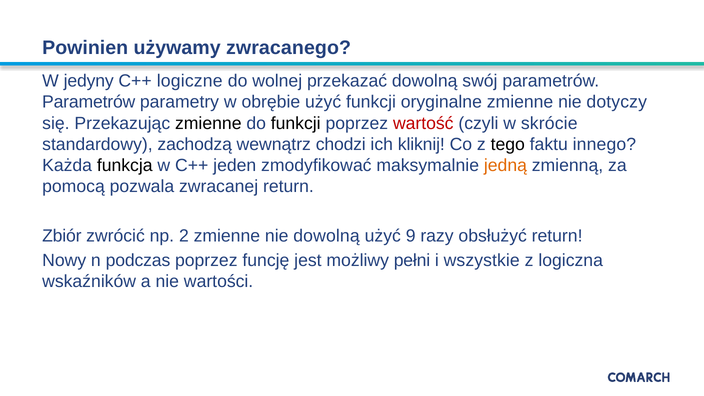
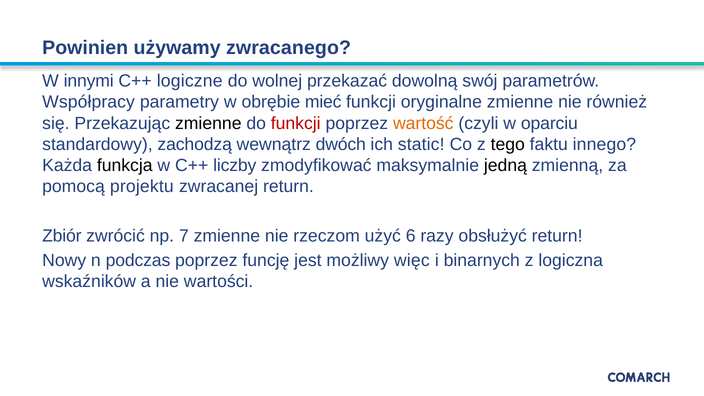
jedyny: jedyny -> innymi
Parametrów at (89, 102): Parametrów -> Współpracy
obrębie użyć: użyć -> mieć
dotyczy: dotyczy -> również
funkcji at (296, 123) colour: black -> red
wartość colour: red -> orange
skrócie: skrócie -> oparciu
chodzi: chodzi -> dwóch
kliknij: kliknij -> static
jeden: jeden -> liczby
jedną colour: orange -> black
pozwala: pozwala -> projektu
2: 2 -> 7
nie dowolną: dowolną -> rzeczom
9: 9 -> 6
pełni: pełni -> więc
wszystkie: wszystkie -> binarnych
